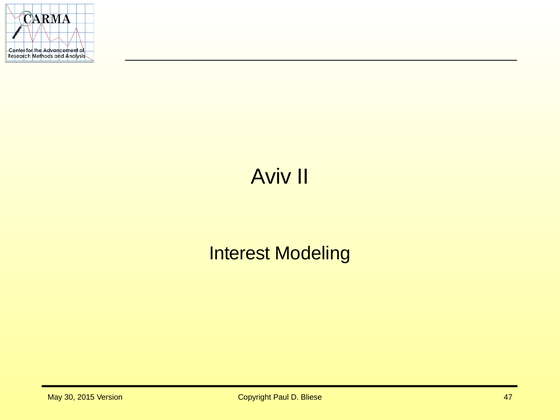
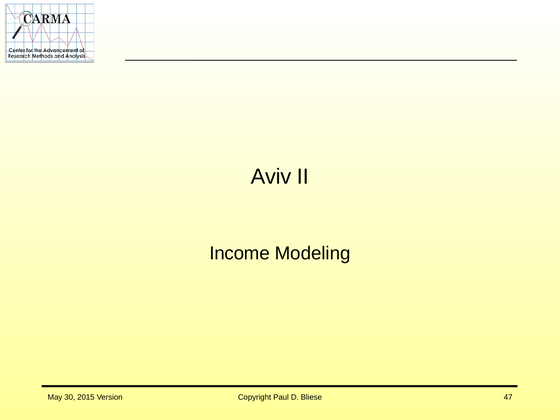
Interest: Interest -> Income
